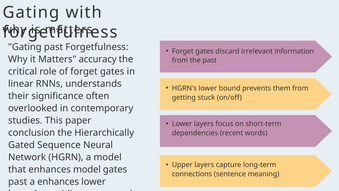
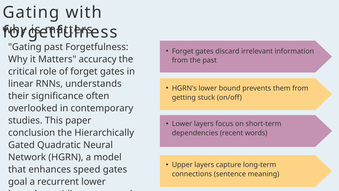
Gated Sequence: Sequence -> Quadratic
enhances model: model -> speed
past at (18, 182): past -> goal
a enhances: enhances -> recurrent
